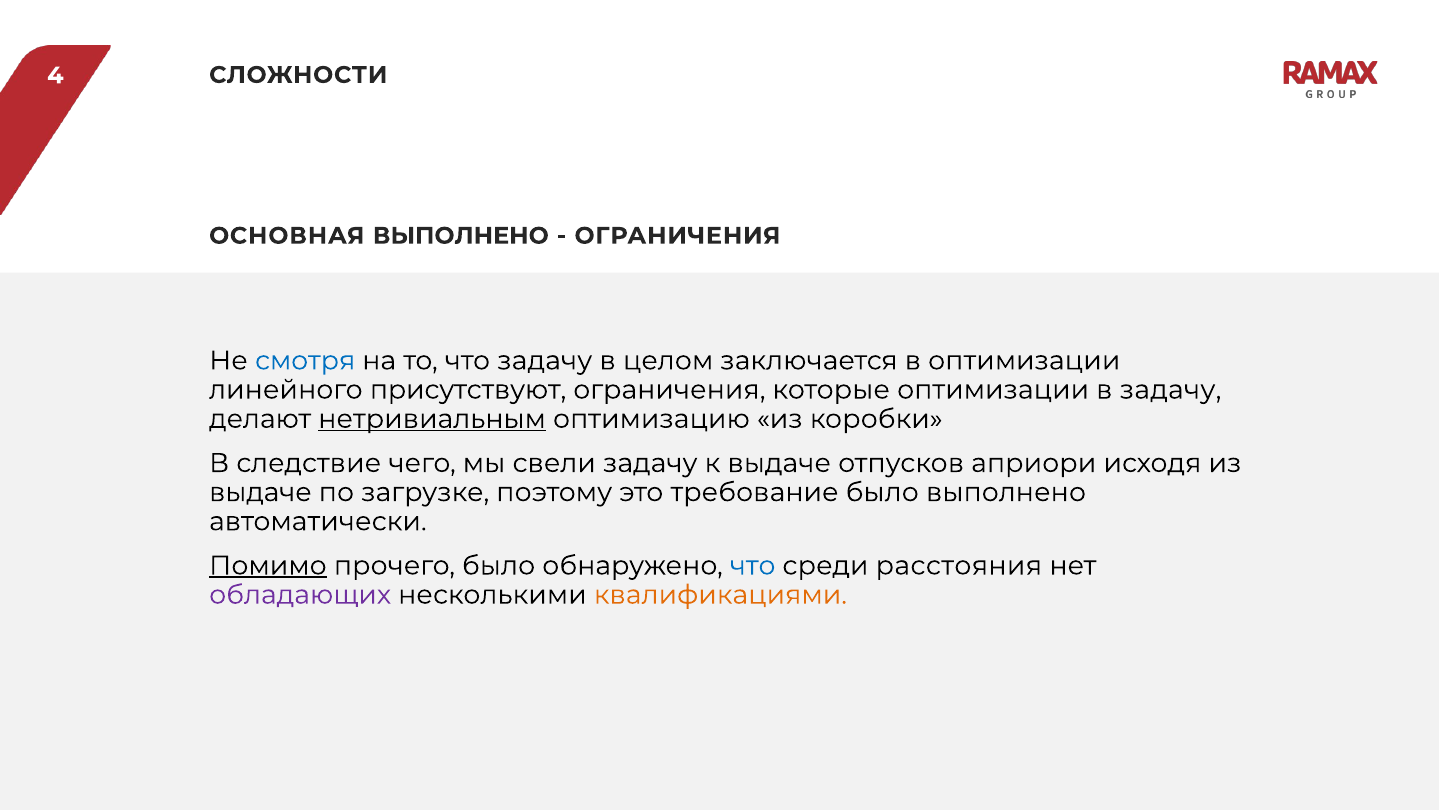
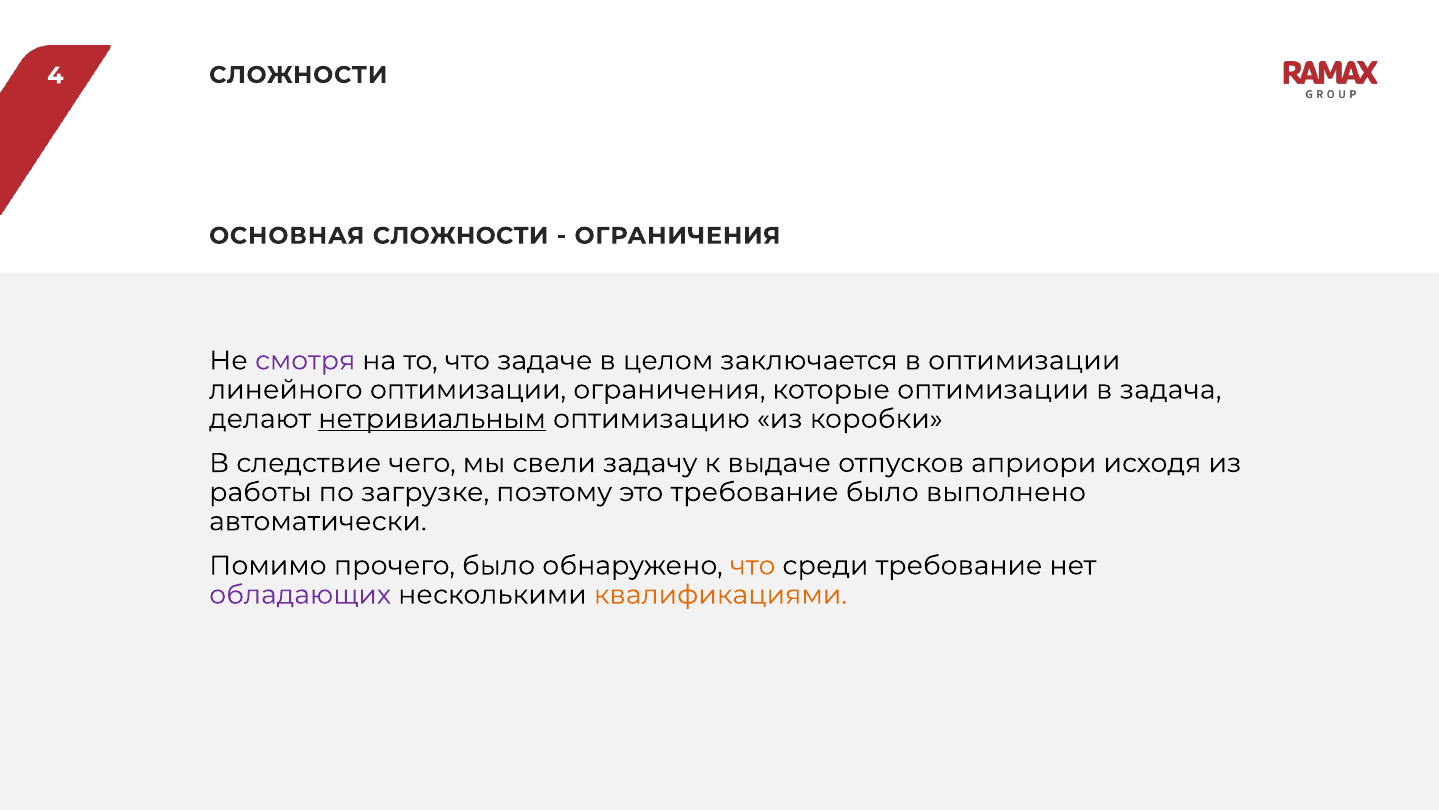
ОСНОВНАЯ ВЫПОЛНЕНО: ВЫПОЛНЕНО -> СЛОЖНОСТИ
смотря colour: blue -> purple
что задачу: задачу -> задаче
линейного присутствуют: присутствуют -> оптимизации
в задачу: задачу -> задача
выдаче at (260, 492): выдаче -> работы
Помимо underline: present -> none
что at (753, 565) colour: blue -> orange
среди расстояния: расстояния -> требование
